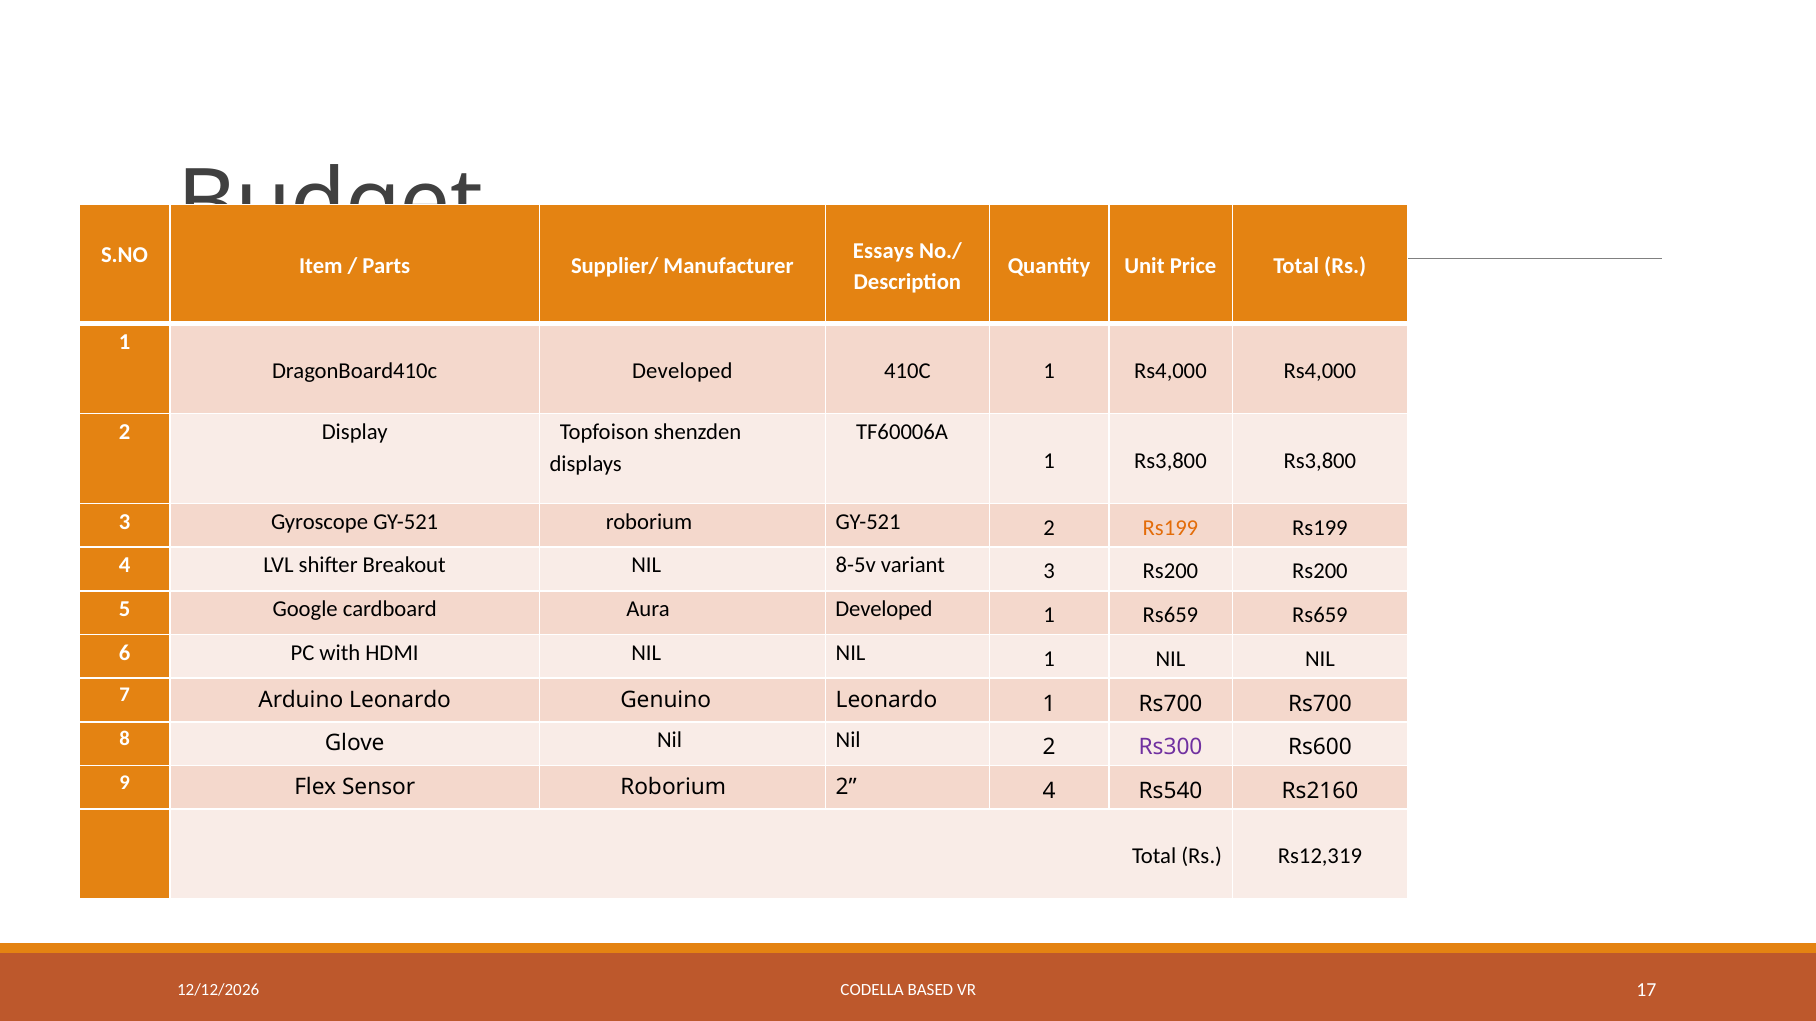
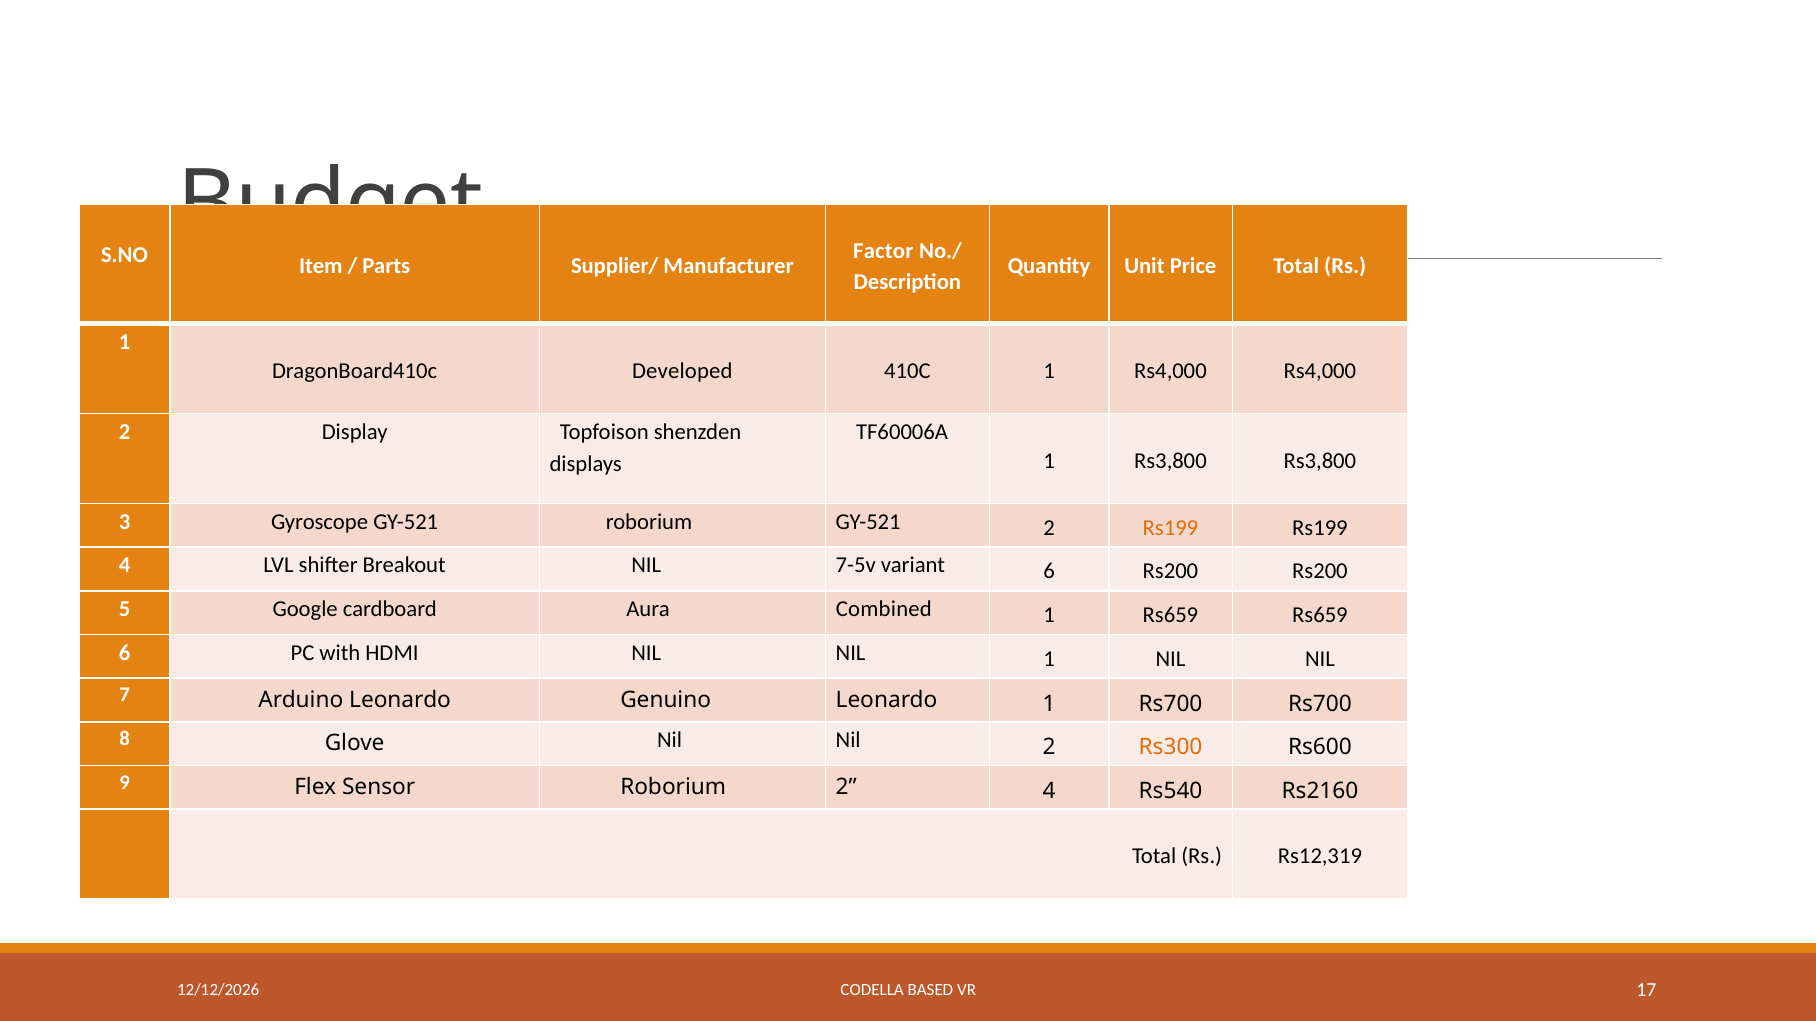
Essays: Essays -> Factor
8-5v: 8-5v -> 7-5v
variant 3: 3 -> 6
Aura Developed: Developed -> Combined
Rs300 colour: purple -> orange
